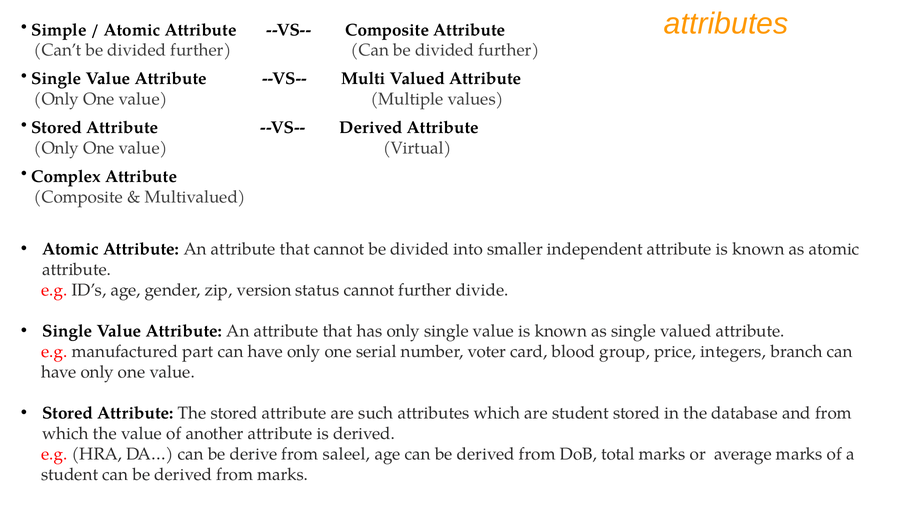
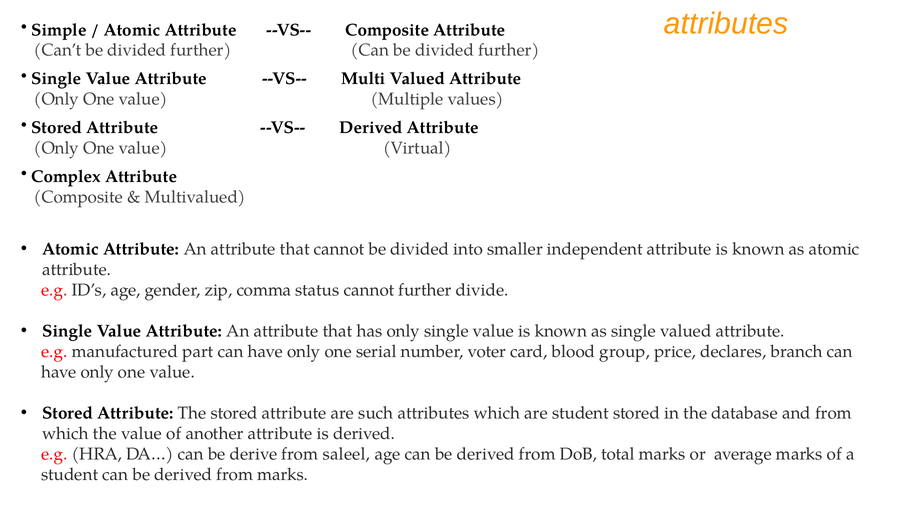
version: version -> comma
integers: integers -> declares
